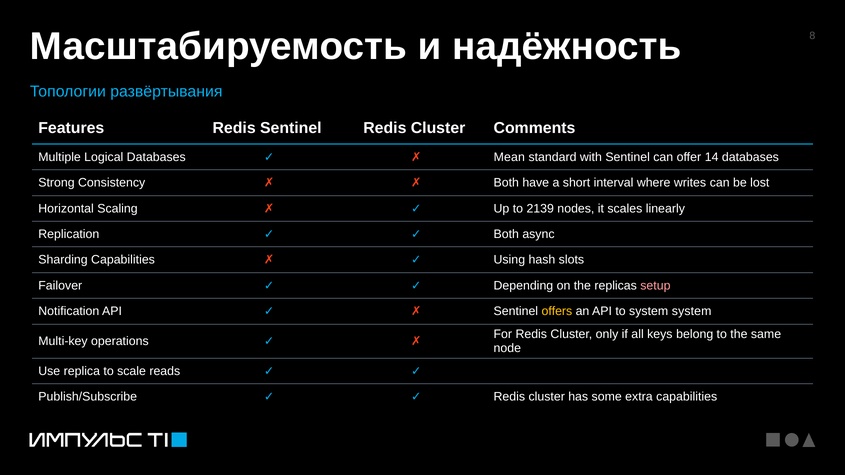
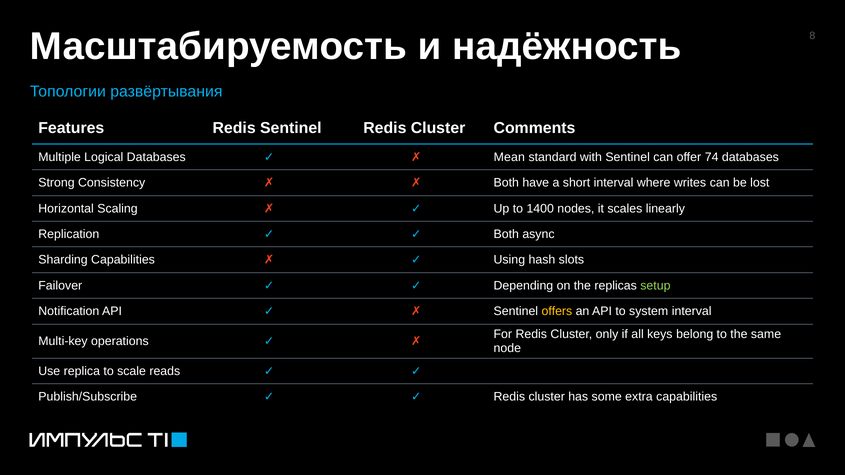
14: 14 -> 74
2139: 2139 -> 1400
setup colour: pink -> light green
system system: system -> interval
